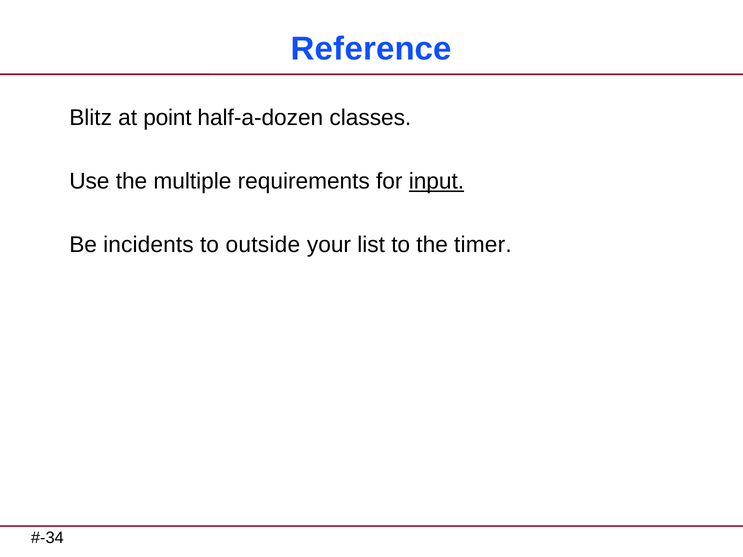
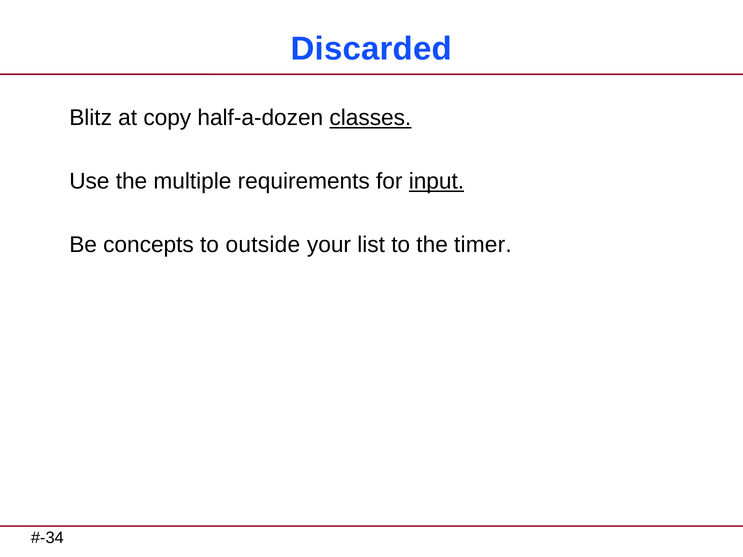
Reference: Reference -> Discarded
point: point -> copy
classes underline: none -> present
incidents: incidents -> concepts
